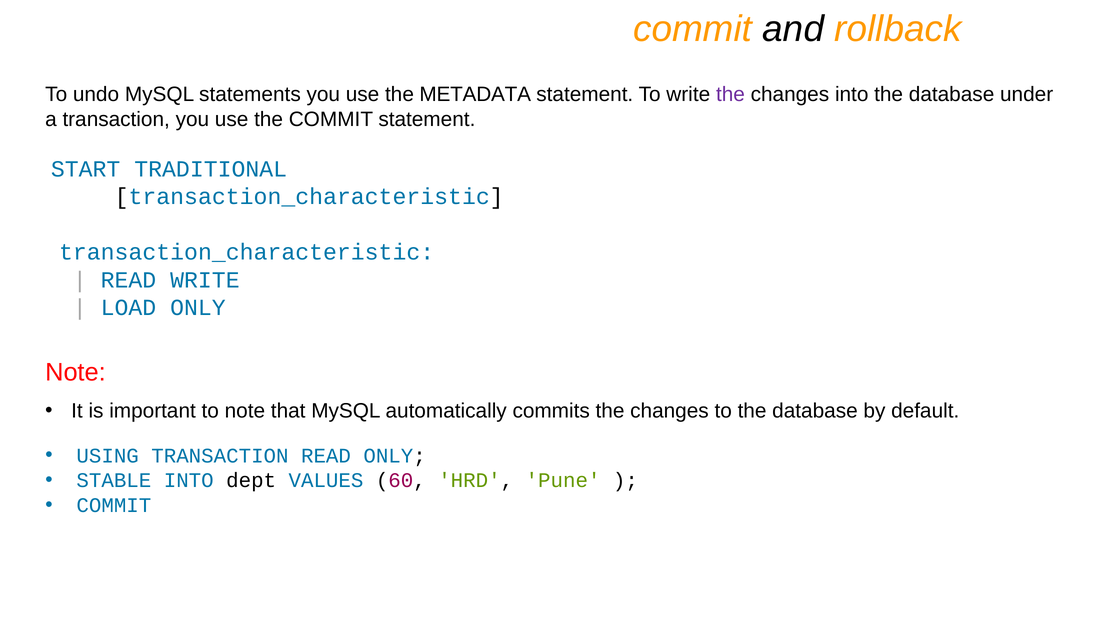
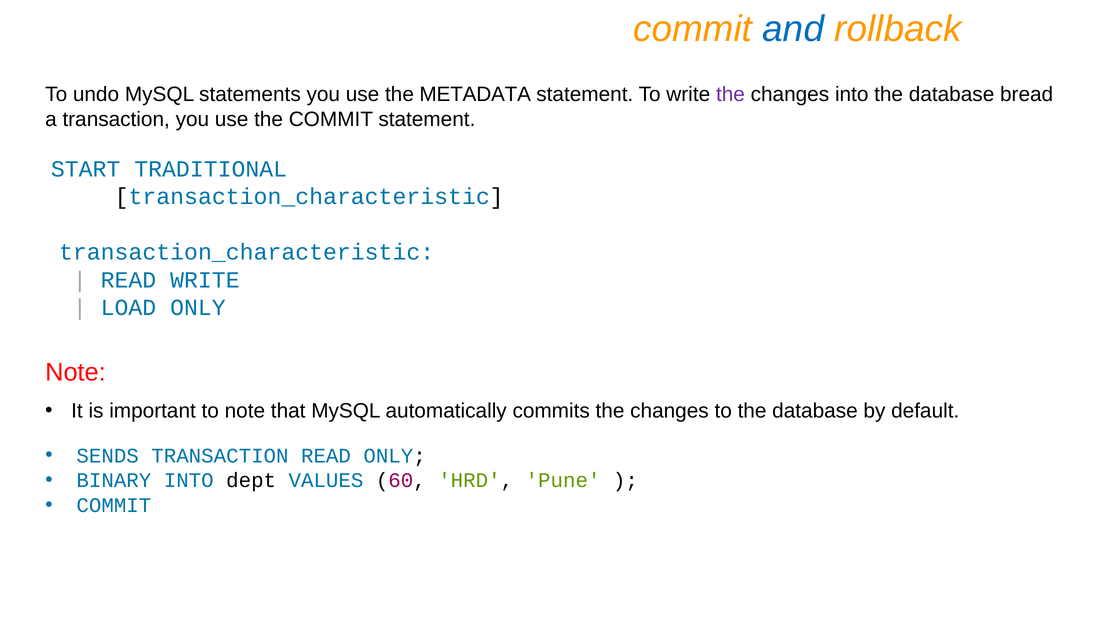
and colour: black -> blue
under: under -> bread
USING: USING -> SENDS
STABLE: STABLE -> BINARY
